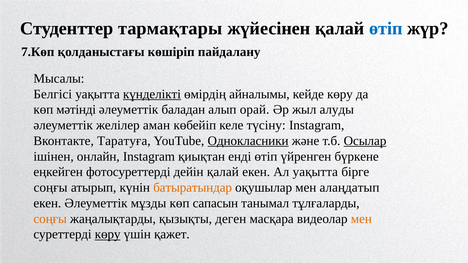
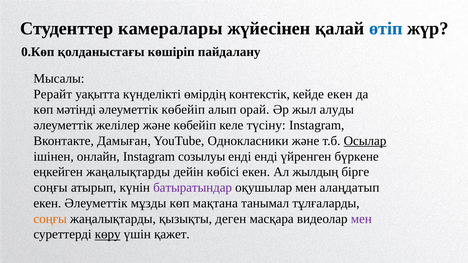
тармақтары: тармақтары -> камералары
7.Көп: 7.Көп -> 0.Көп
Белгісі: Белгісі -> Рерайт
күнделікті underline: present -> none
айналымы: айналымы -> контекстік
кейде көру: көру -> екен
әлеуметтік баладан: баладан -> көбейіп
желілер аман: аман -> және
Таратуға: Таратуға -> Дамыған
Однокласники underline: present -> none
қиықтан: қиықтан -> созылуы
енді өтіп: өтіп -> енді
еңкейген фотосуреттерді: фотосуреттерді -> жаңалықтарды
дейін қалай: қалай -> көбісі
Ал уақытта: уақытта -> жылдың
батыратындар colour: orange -> purple
сапасын: сапасын -> мақтана
мен at (361, 219) colour: orange -> purple
